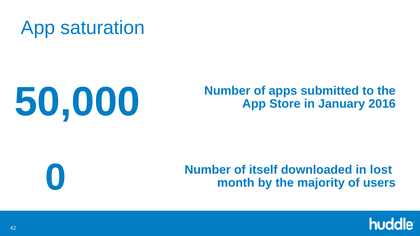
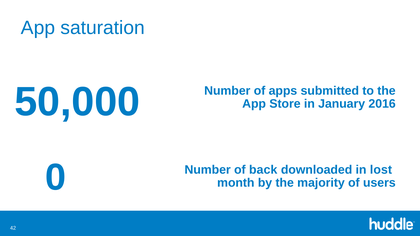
itself: itself -> back
